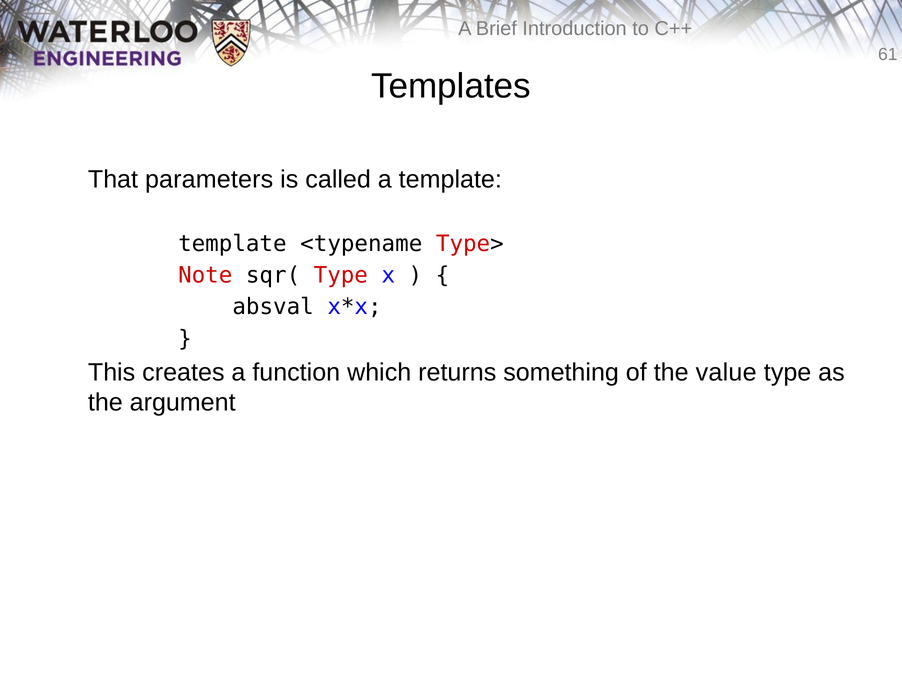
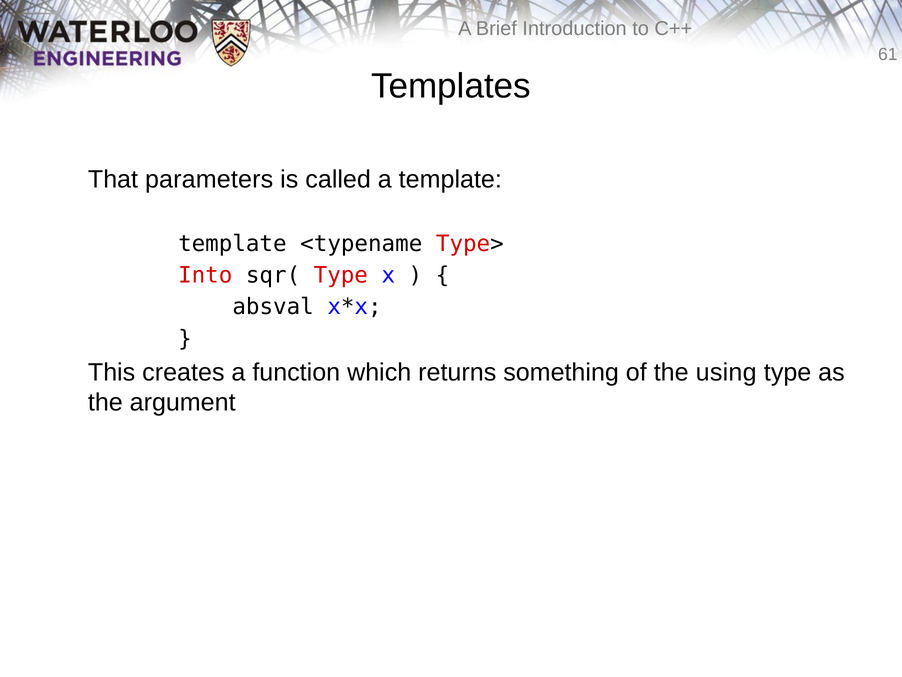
Note: Note -> Into
value: value -> using
